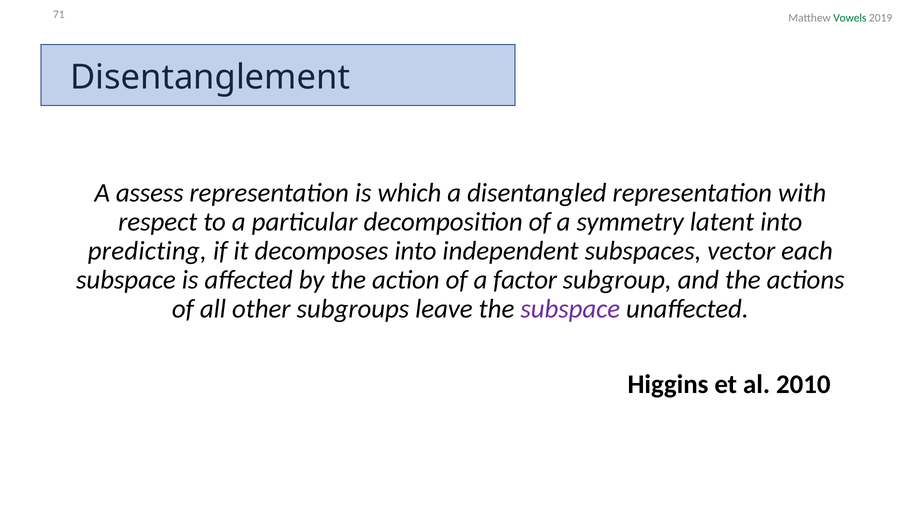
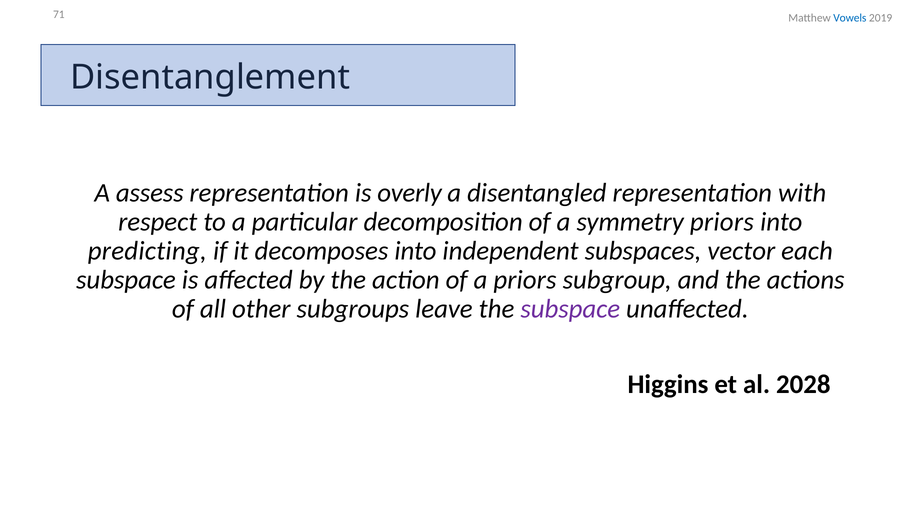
Vowels colour: green -> blue
which: which -> overly
symmetry latent: latent -> priors
a factor: factor -> priors
2010: 2010 -> 2028
